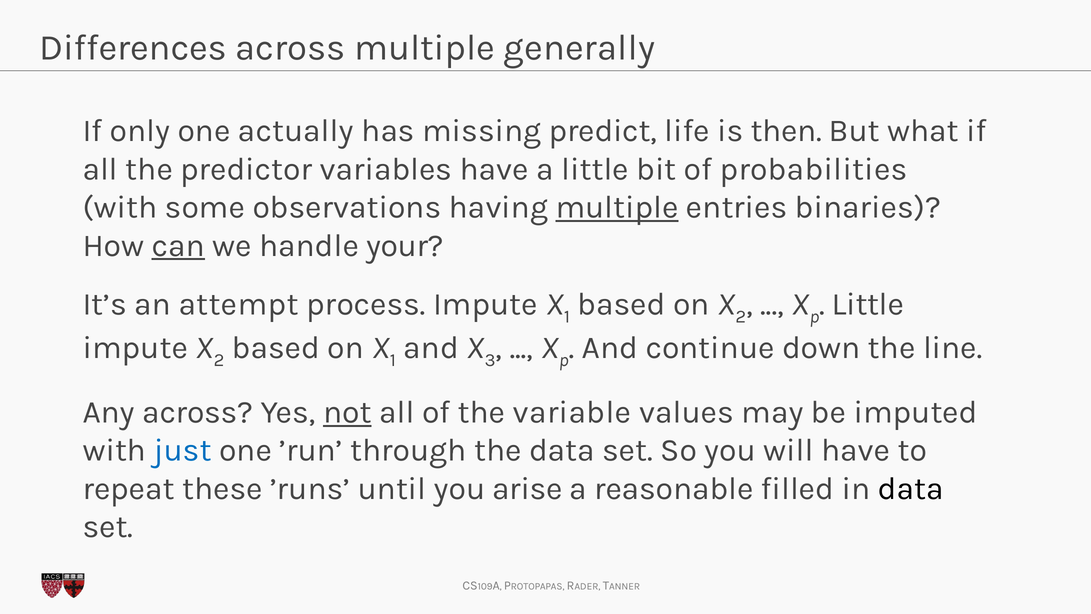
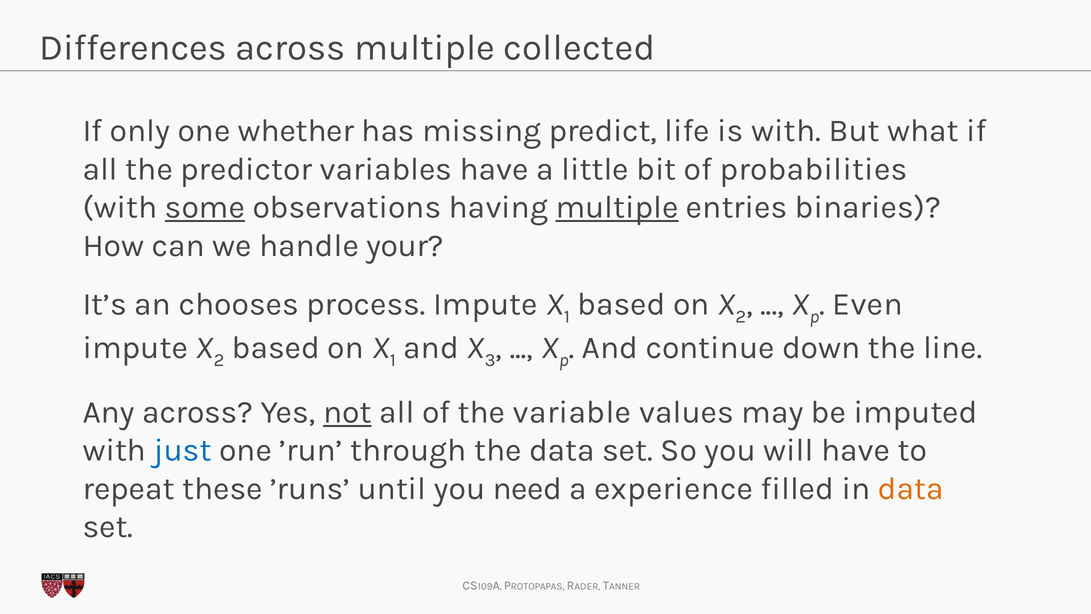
generally: generally -> collected
actually: actually -> whether
is then: then -> with
some underline: none -> present
can underline: present -> none
attempt: attempt -> chooses
Little at (868, 304): Little -> Even
arise: arise -> need
reasonable: reasonable -> experience
data at (911, 488) colour: black -> orange
